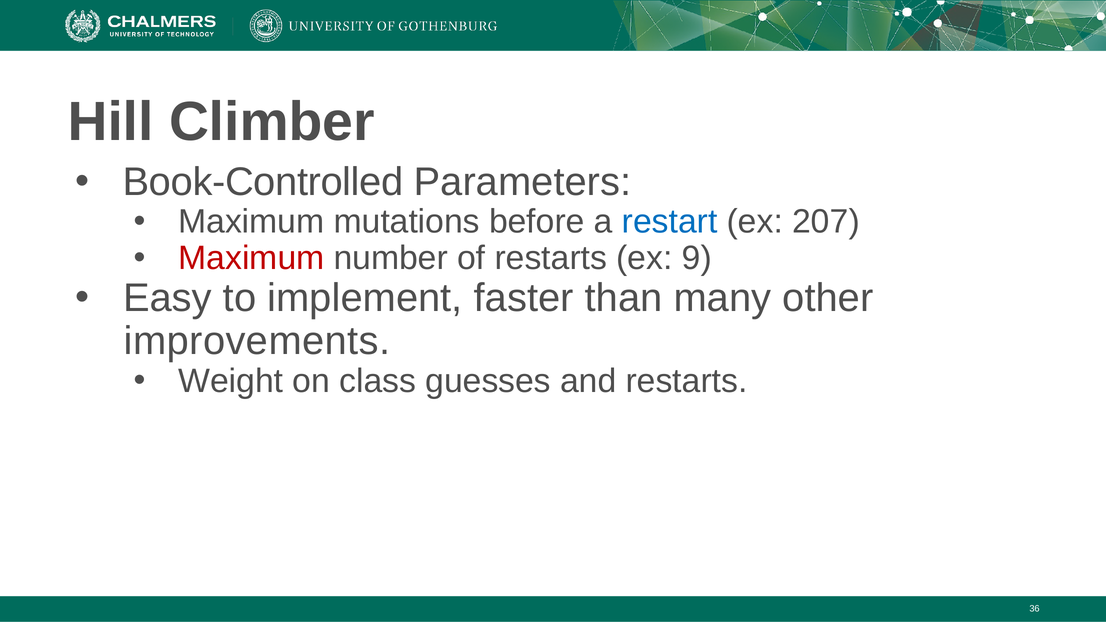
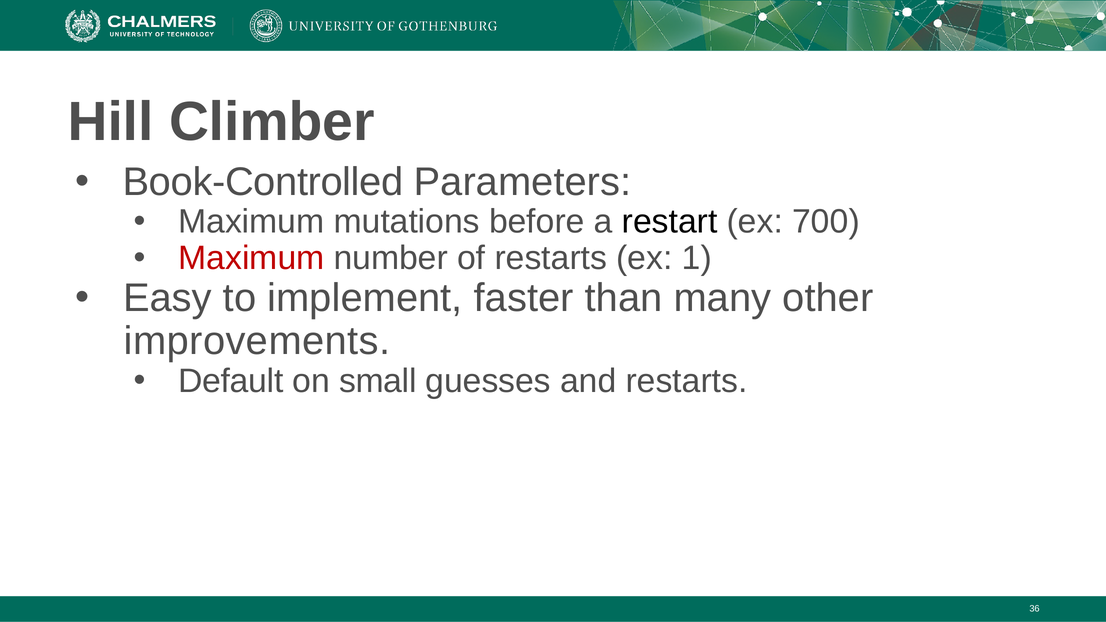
restart colour: blue -> black
207: 207 -> 700
9: 9 -> 1
Weight: Weight -> Default
class: class -> small
